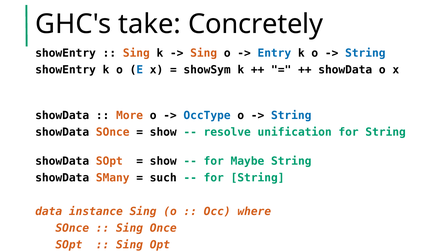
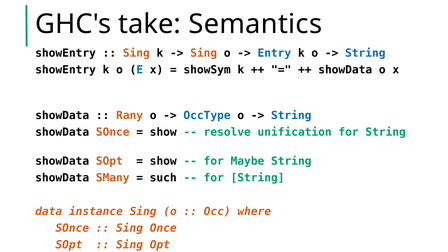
Concretely: Concretely -> Semantics
More: More -> Rany
